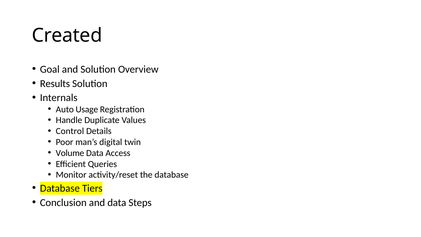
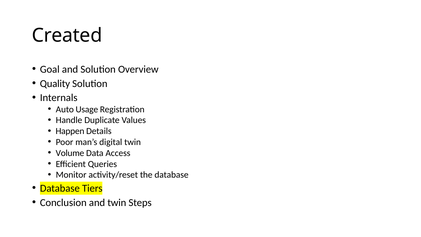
Results: Results -> Quality
Control: Control -> Happen
and data: data -> twin
